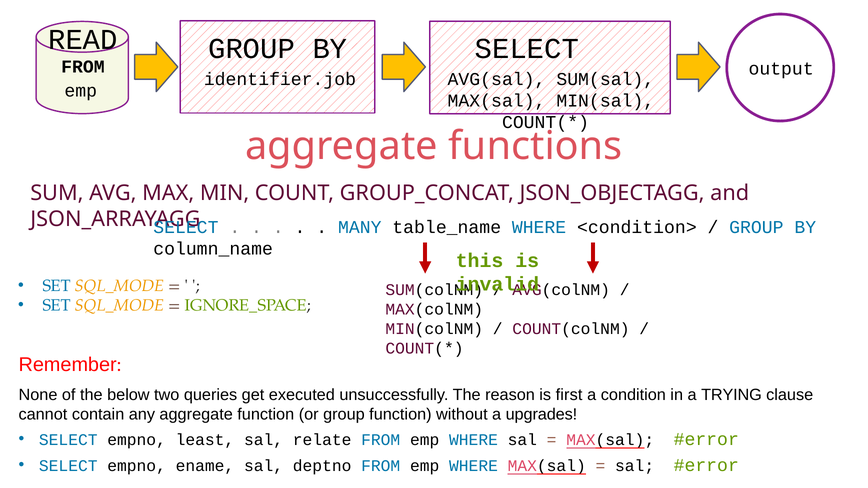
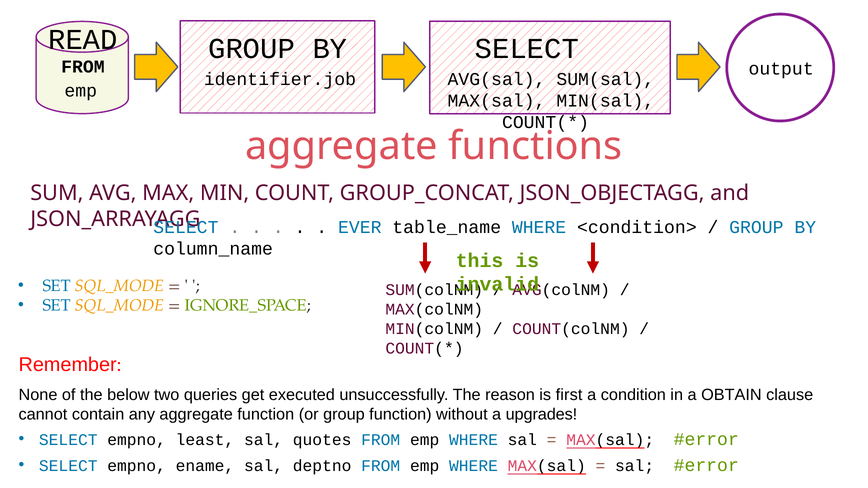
MANY: MANY -> EVER
TRYING: TRYING -> OBTAIN
relate: relate -> quotes
